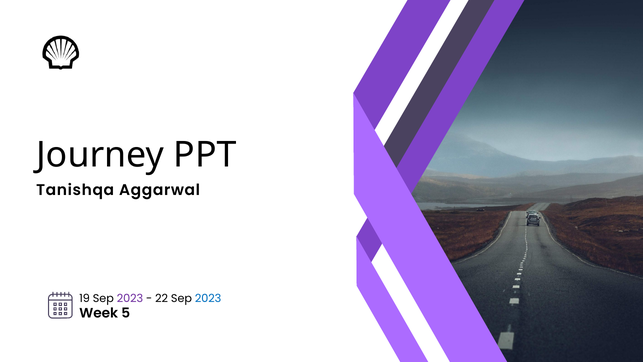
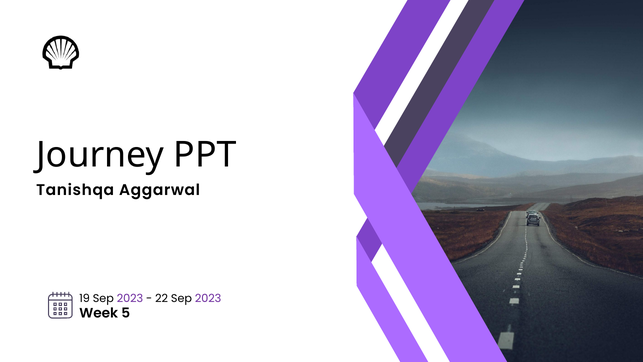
2023 at (208, 298) colour: blue -> purple
